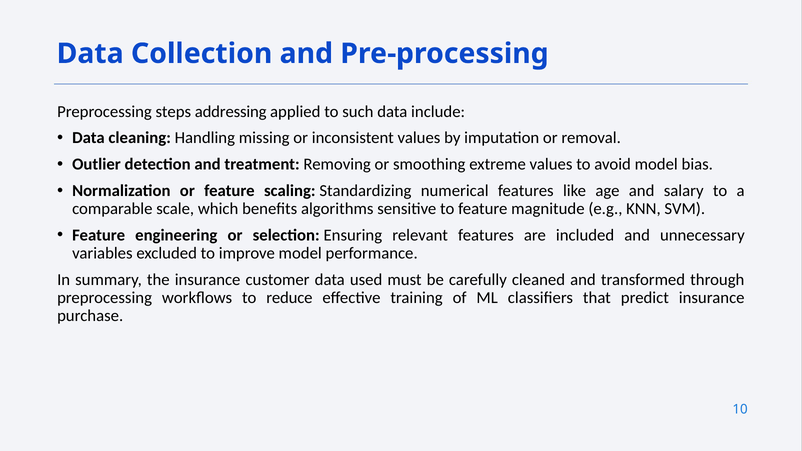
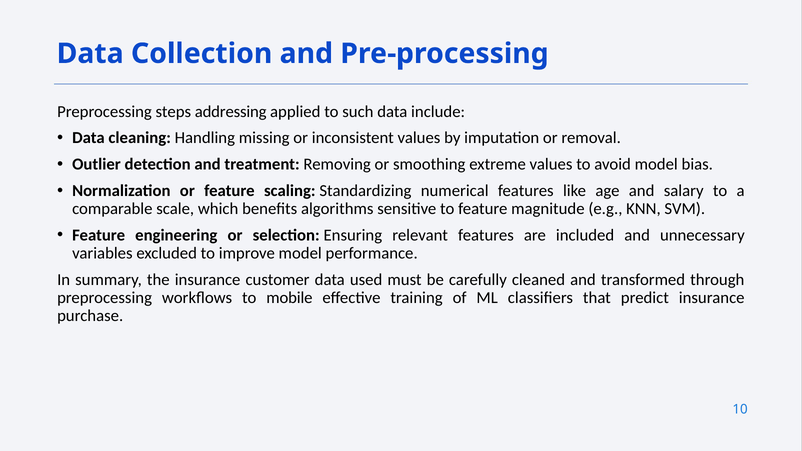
reduce: reduce -> mobile
